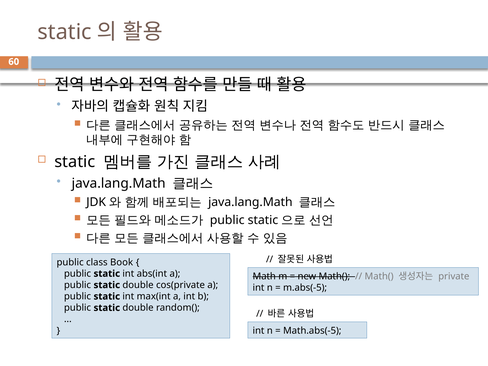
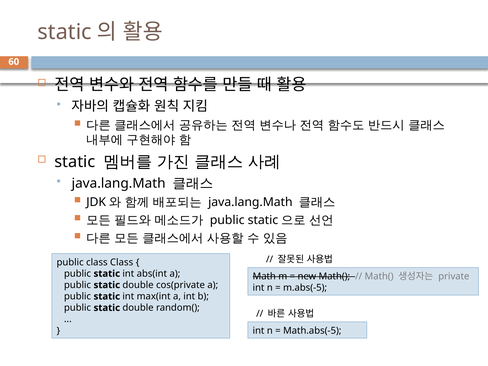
class Book: Book -> Class
